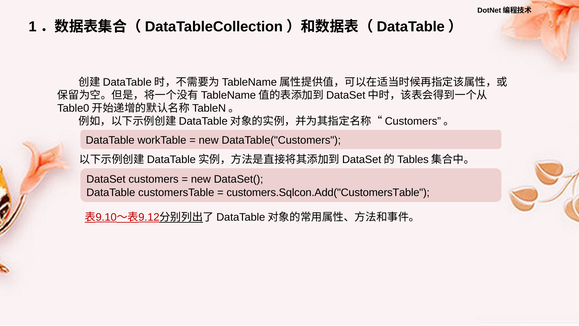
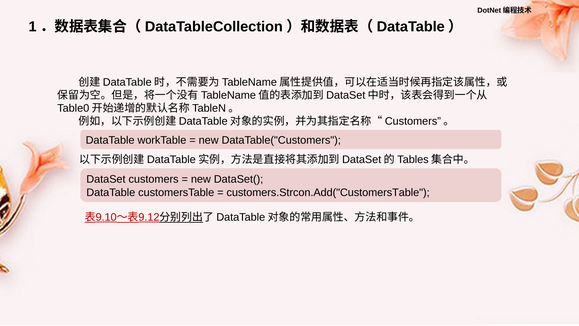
customers.Sqlcon.Add("CustomersTable: customers.Sqlcon.Add("CustomersTable -> customers.Strcon.Add("CustomersTable
